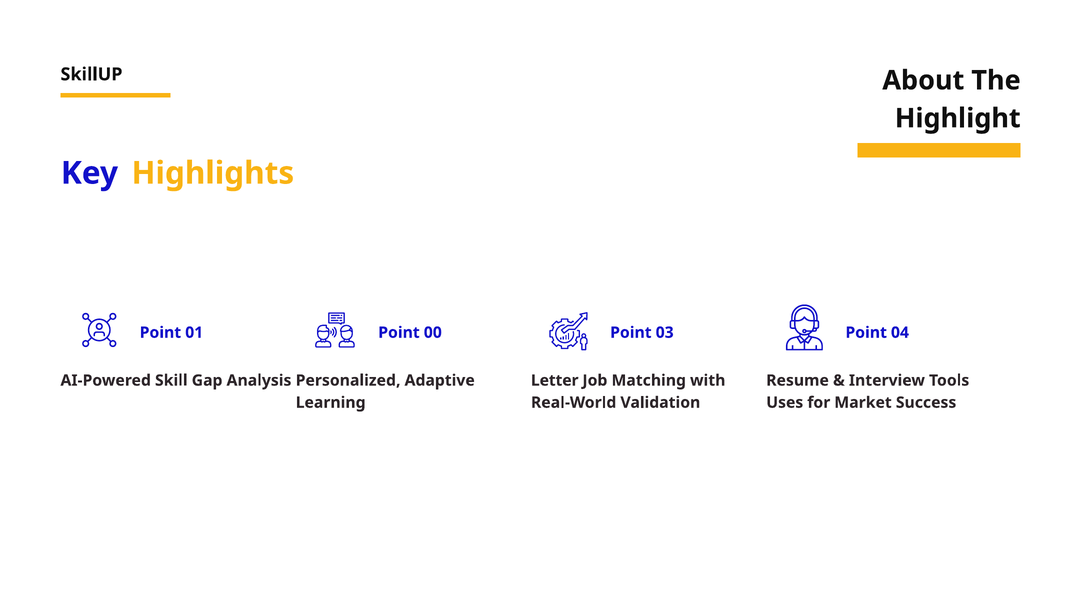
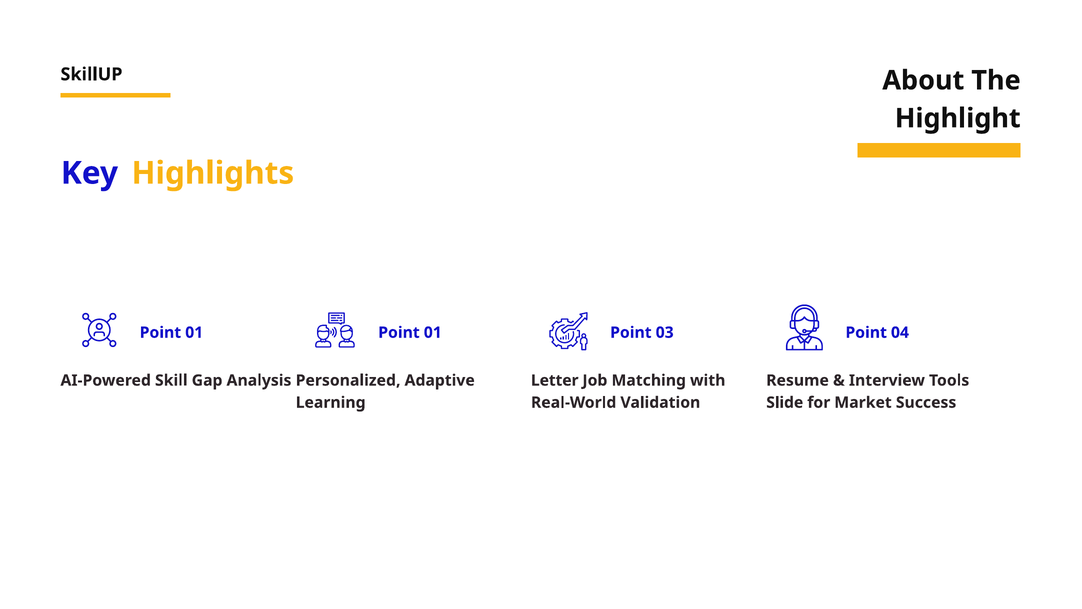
01 Point 00: 00 -> 01
Uses: Uses -> Slide
